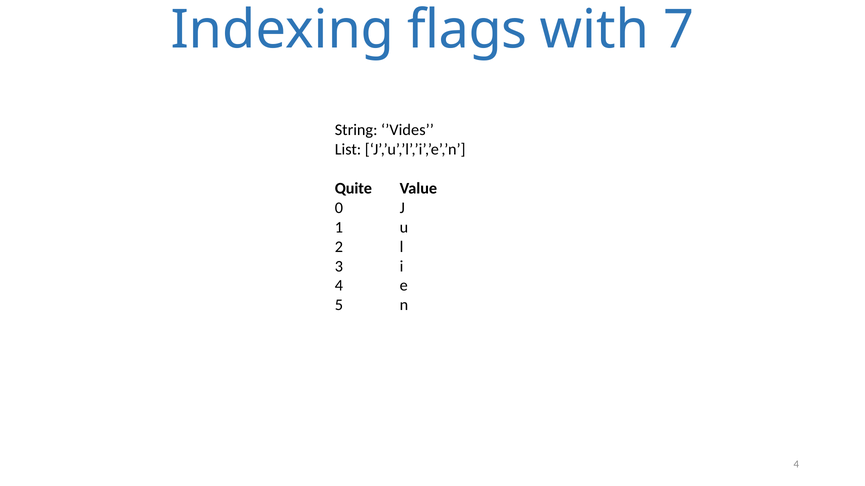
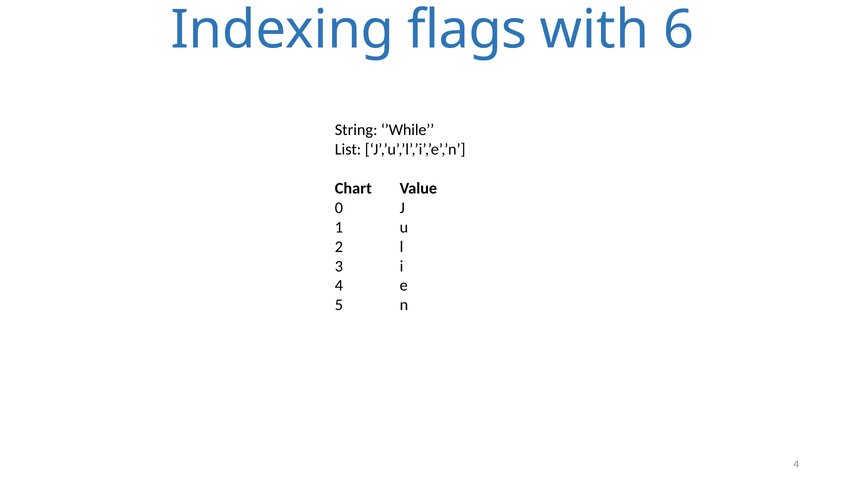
7: 7 -> 6
’Vides: ’Vides -> ’While
Quite: Quite -> Chart
